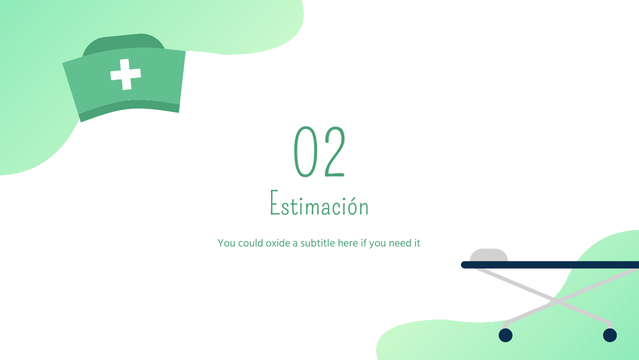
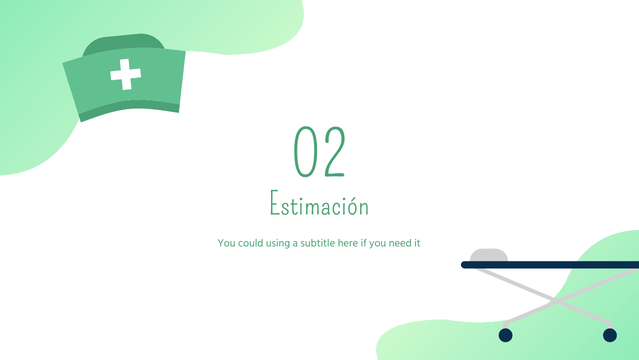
oxide: oxide -> using
